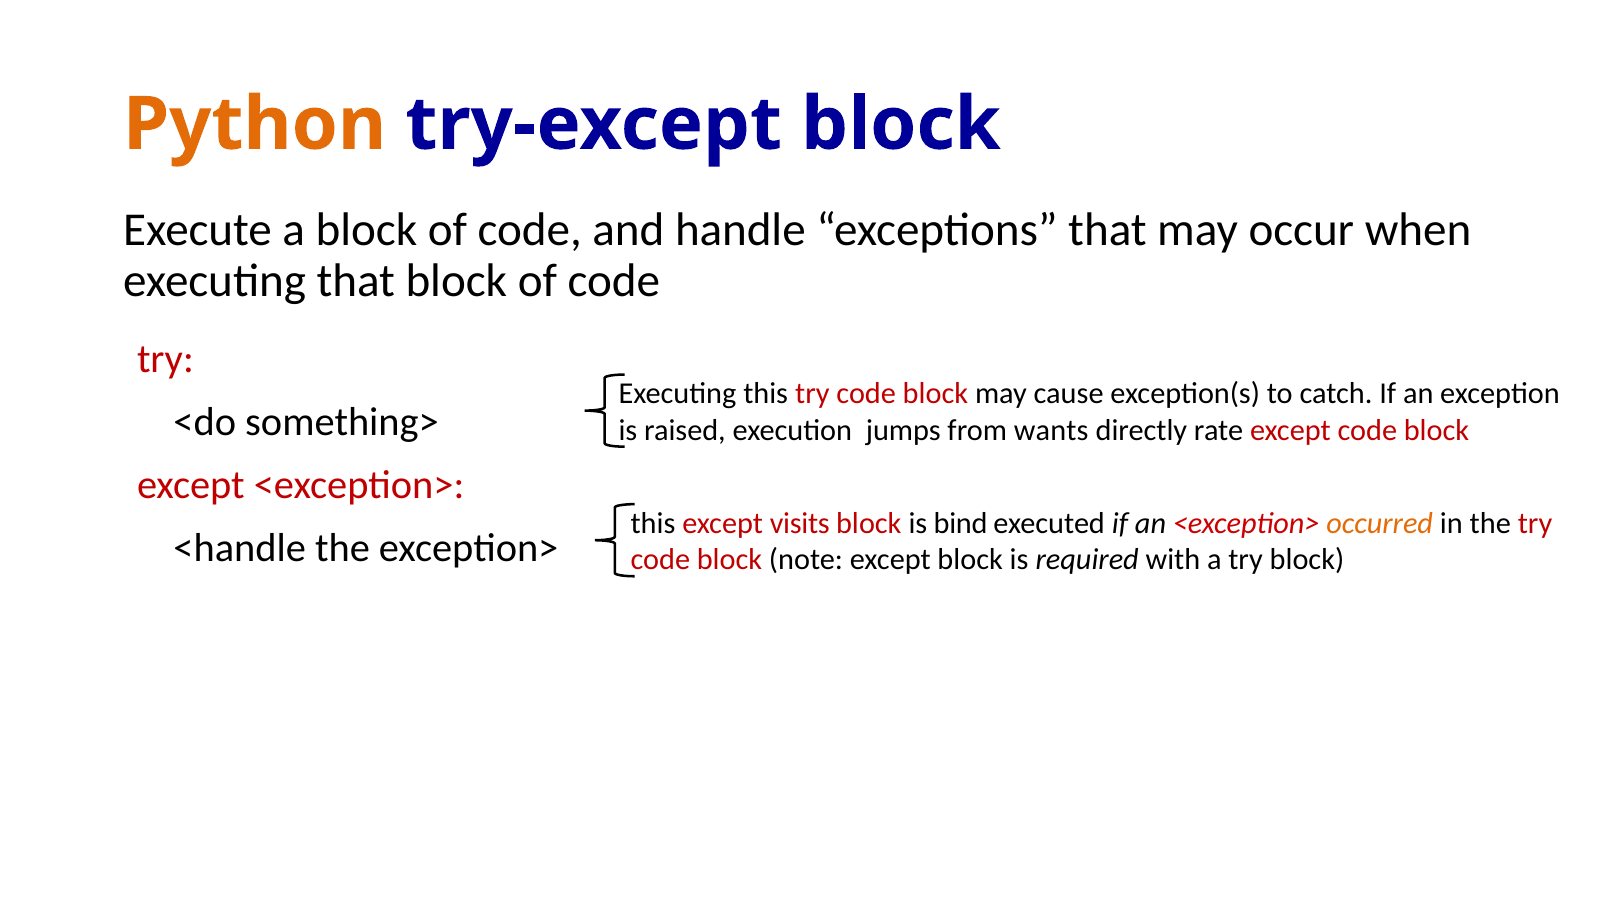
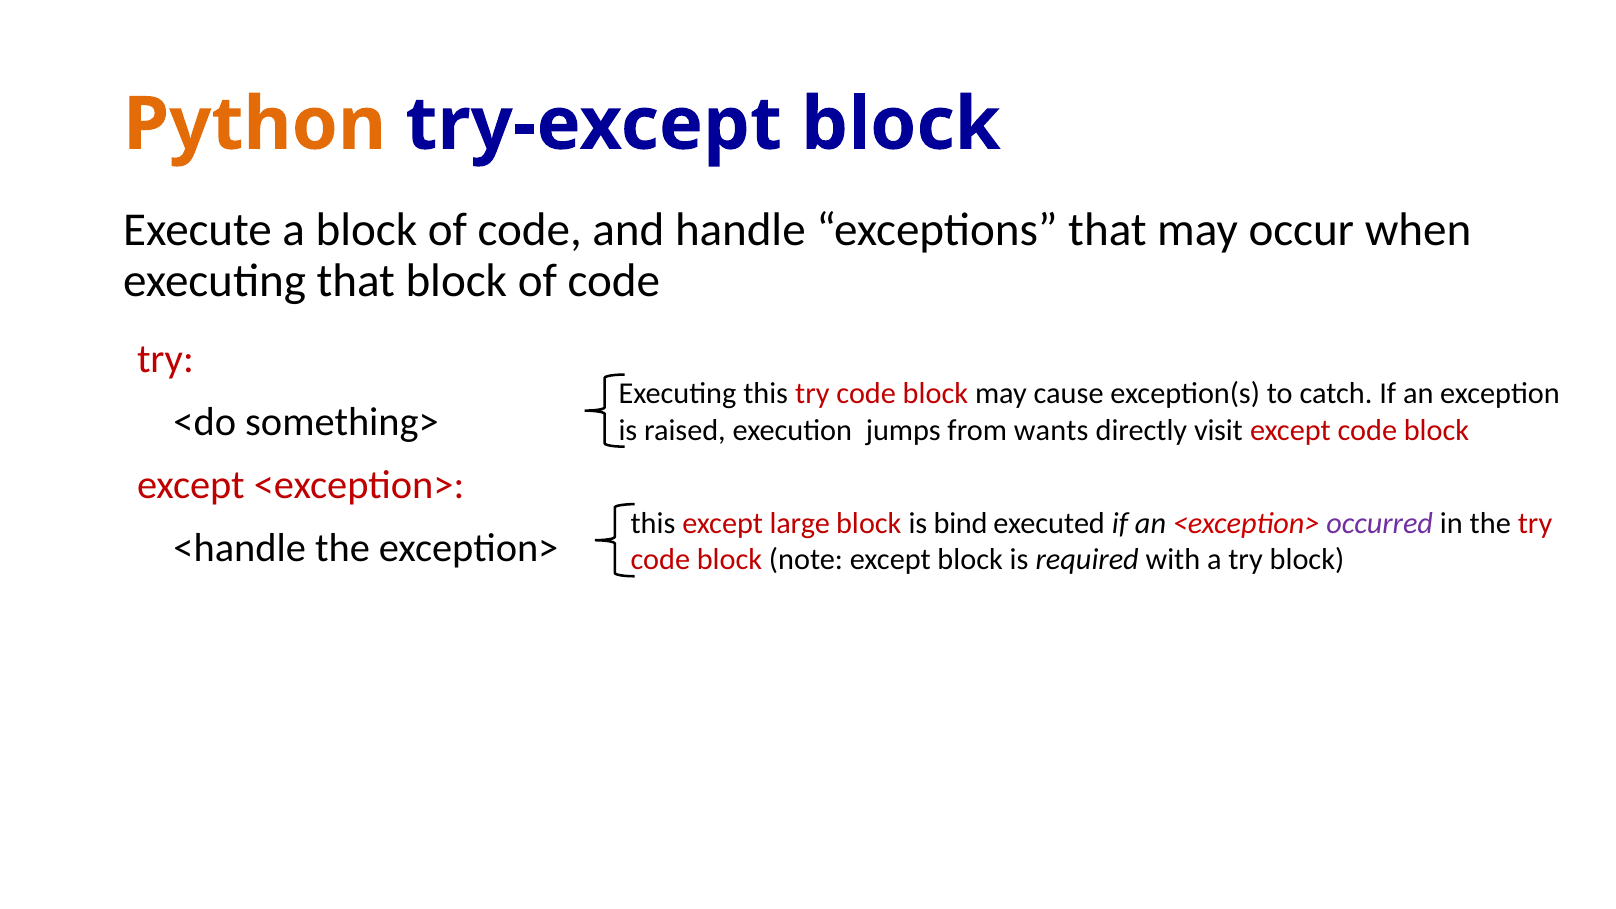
rate: rate -> visit
visits: visits -> large
occurred colour: orange -> purple
